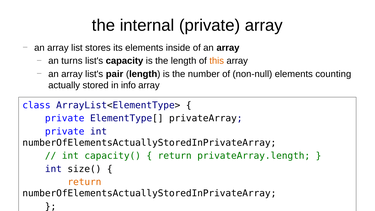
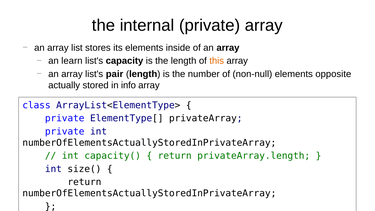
turns: turns -> learn
counting: counting -> opposite
return at (84, 182) colour: orange -> black
